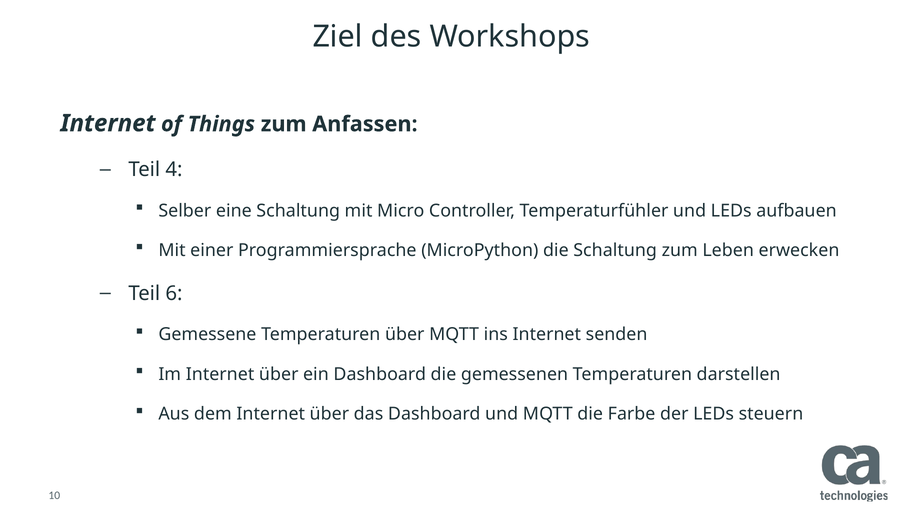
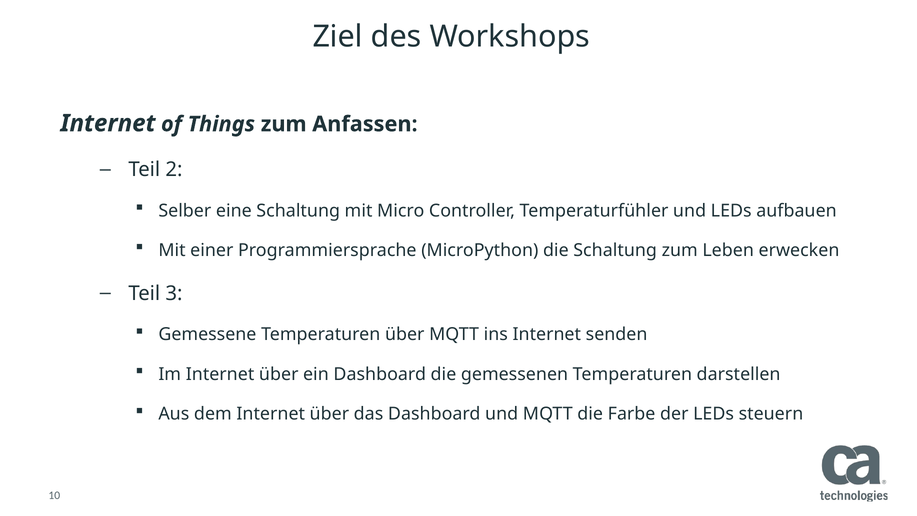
4: 4 -> 2
6: 6 -> 3
